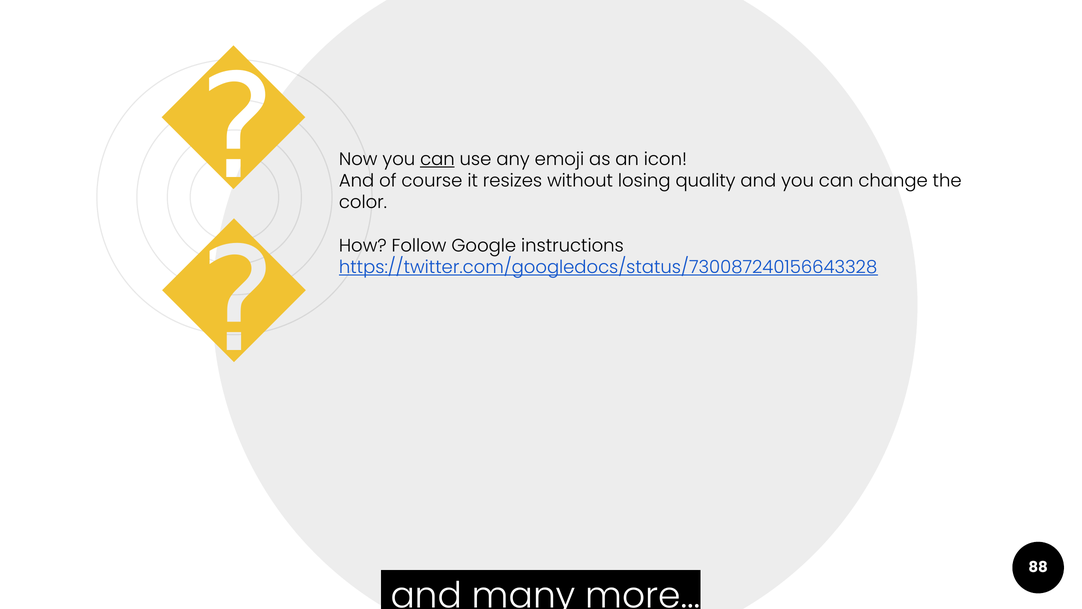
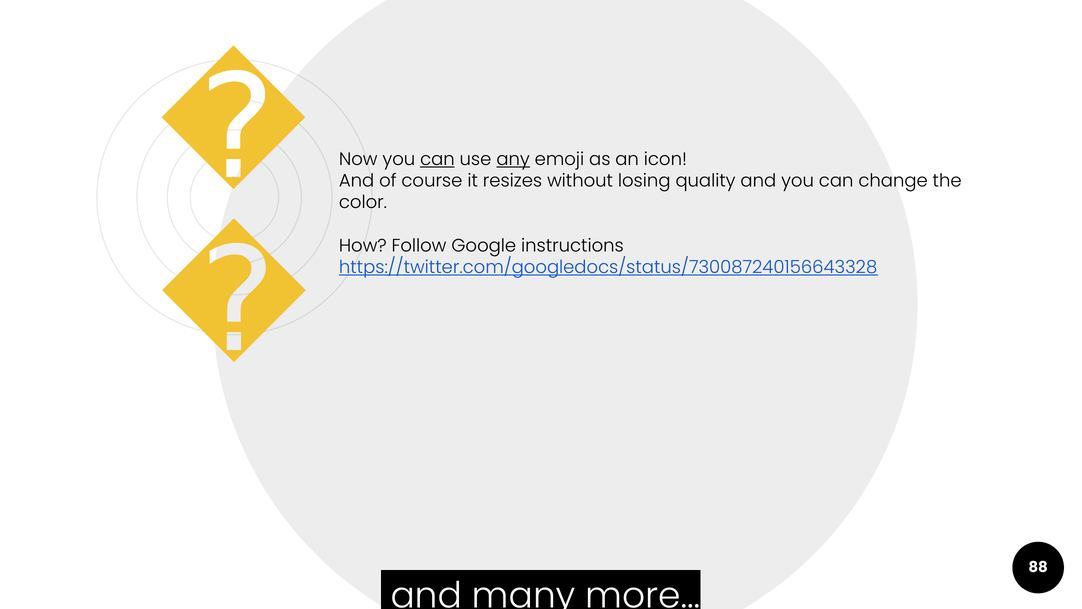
any underline: none -> present
